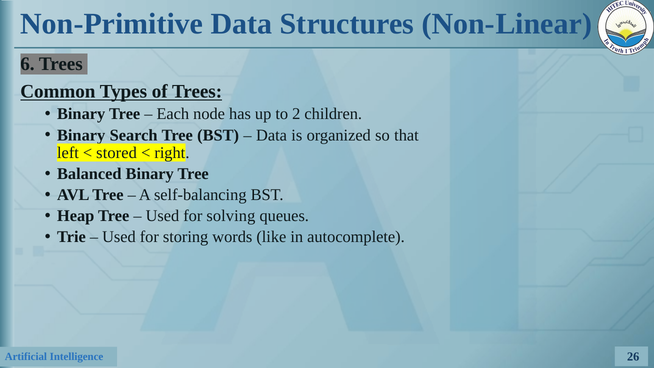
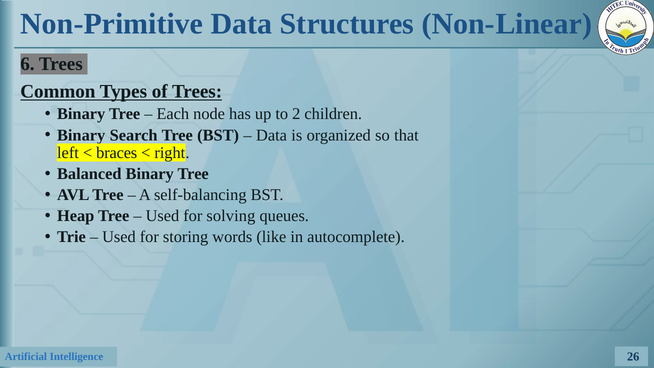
stored: stored -> braces
